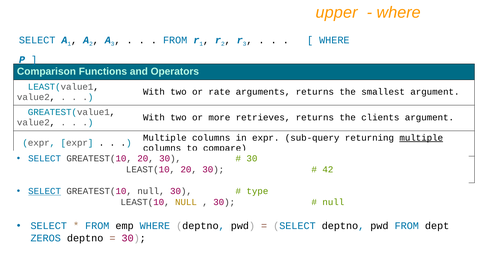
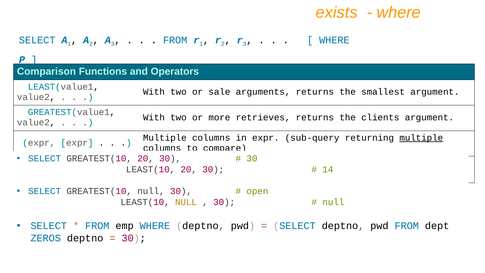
upper: upper -> exists
rate: rate -> sale
42: 42 -> 14
SELECT at (45, 191) underline: present -> none
type: type -> open
